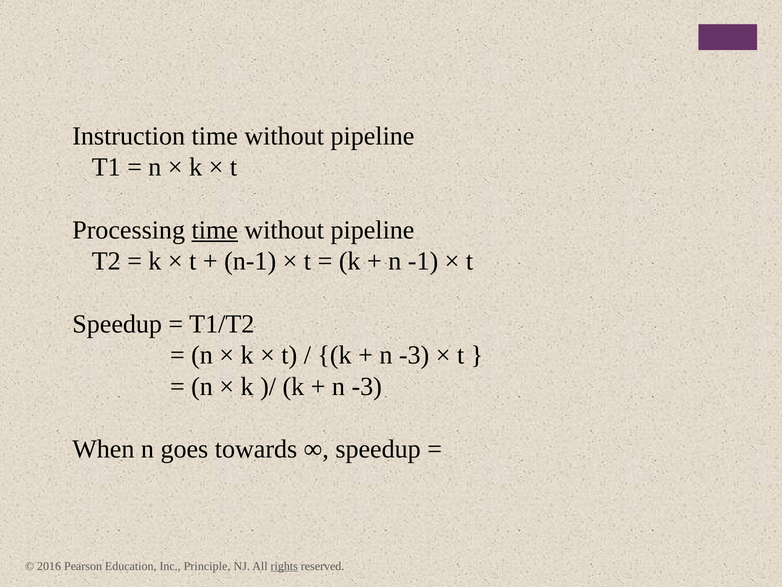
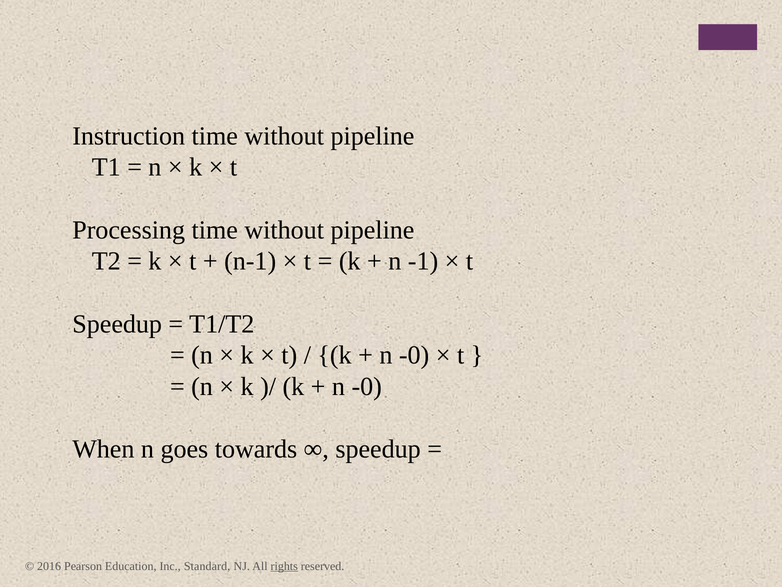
time at (215, 230) underline: present -> none
-3 at (414, 355): -3 -> -0
-3 at (367, 386): -3 -> -0
Principle: Principle -> Standard
